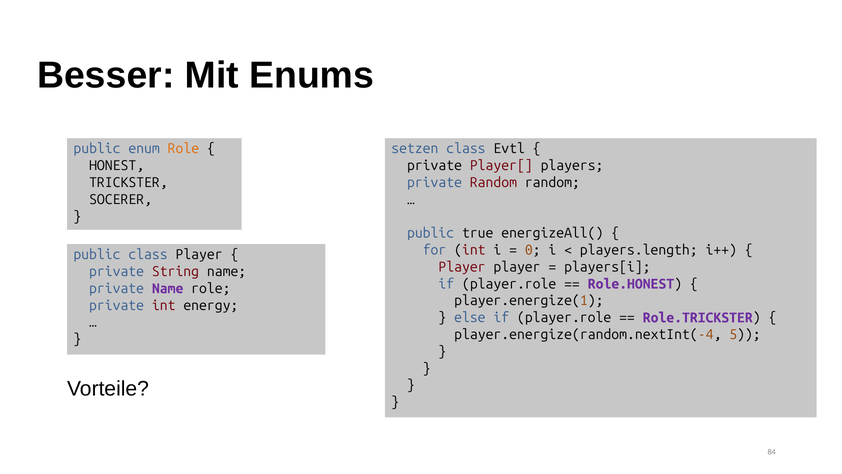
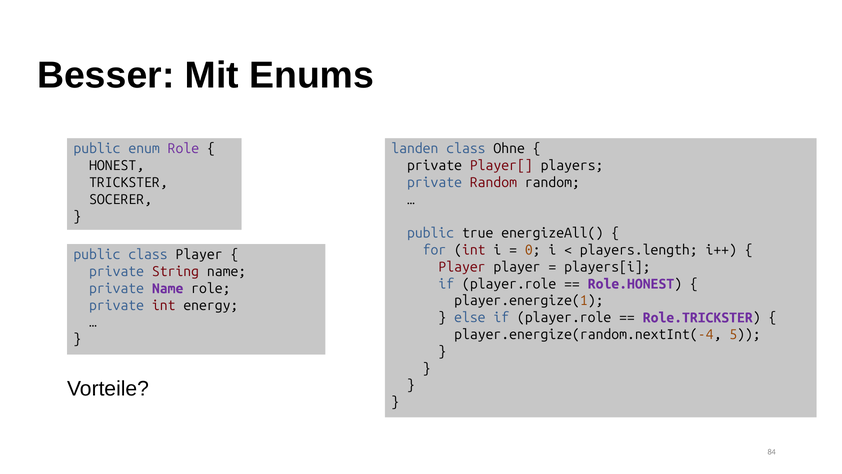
Role at (183, 149) colour: orange -> purple
setzen: setzen -> landen
Evtl: Evtl -> Ohne
